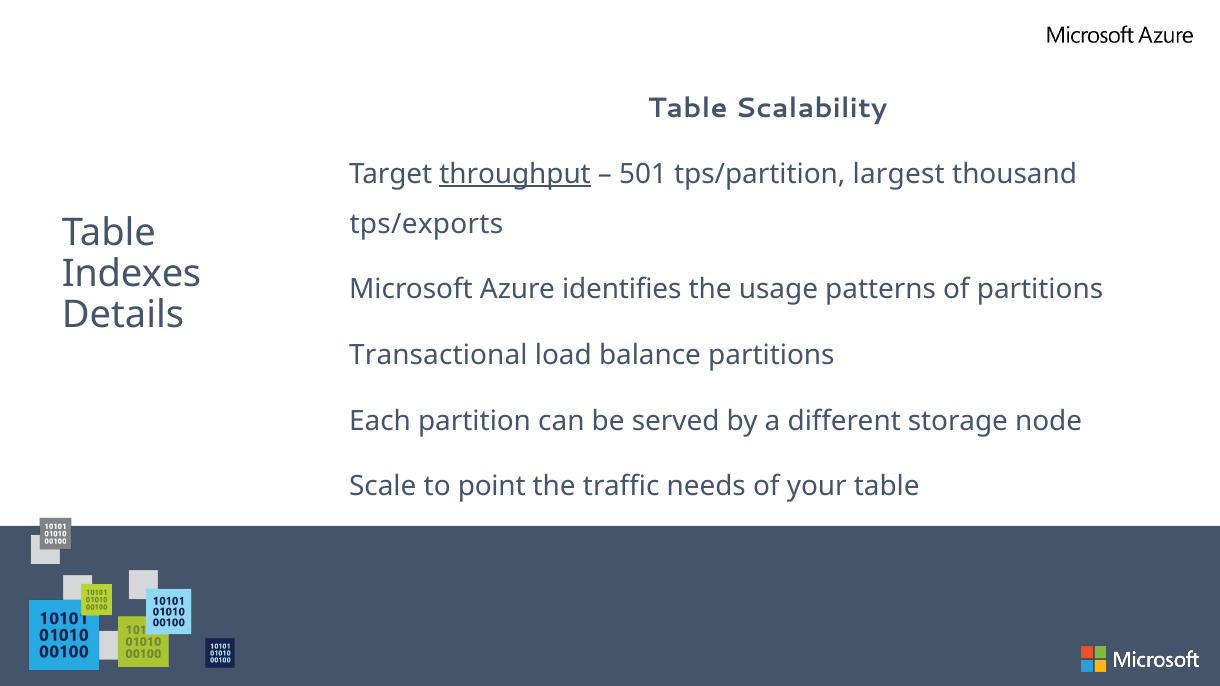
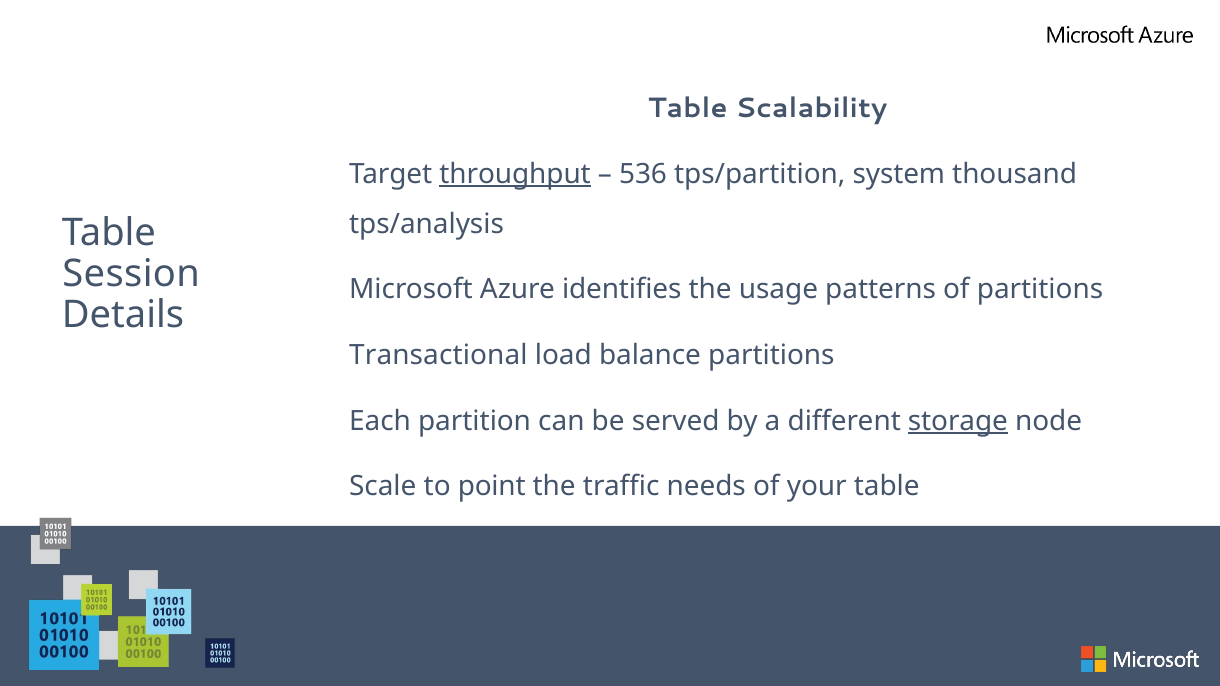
501: 501 -> 536
largest: largest -> system
tps/exports: tps/exports -> tps/analysis
Indexes: Indexes -> Session
storage underline: none -> present
